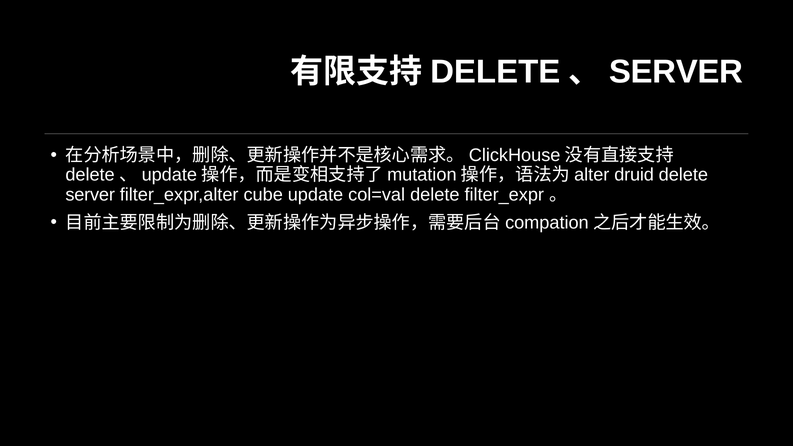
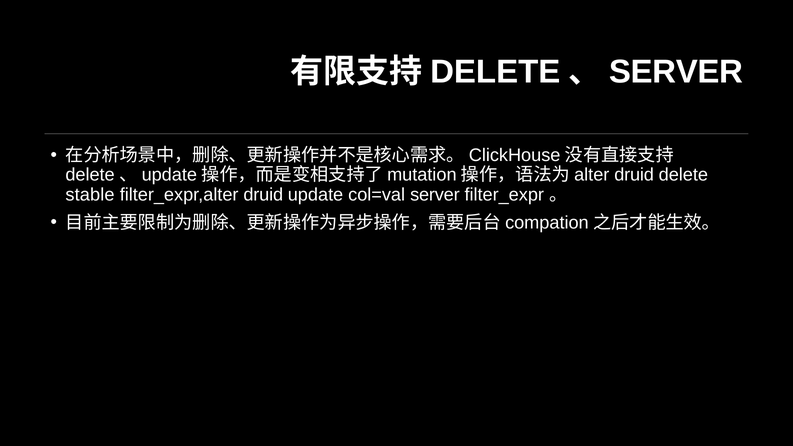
server at (90, 195): server -> stable
filter_expr,alter cube: cube -> druid
col=val delete: delete -> server
